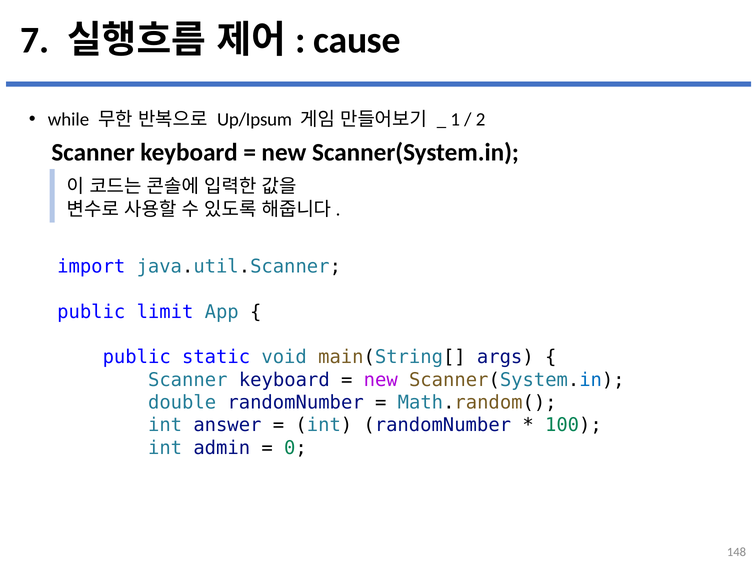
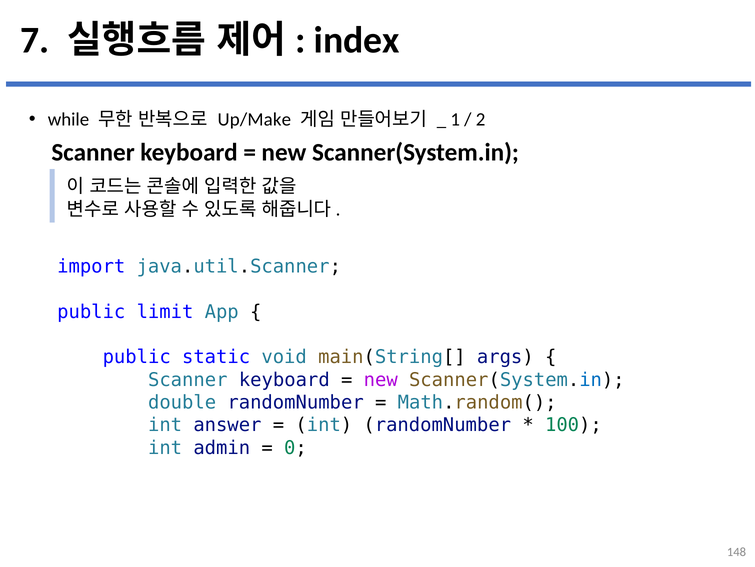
cause: cause -> index
Up/Ipsum: Up/Ipsum -> Up/Make
